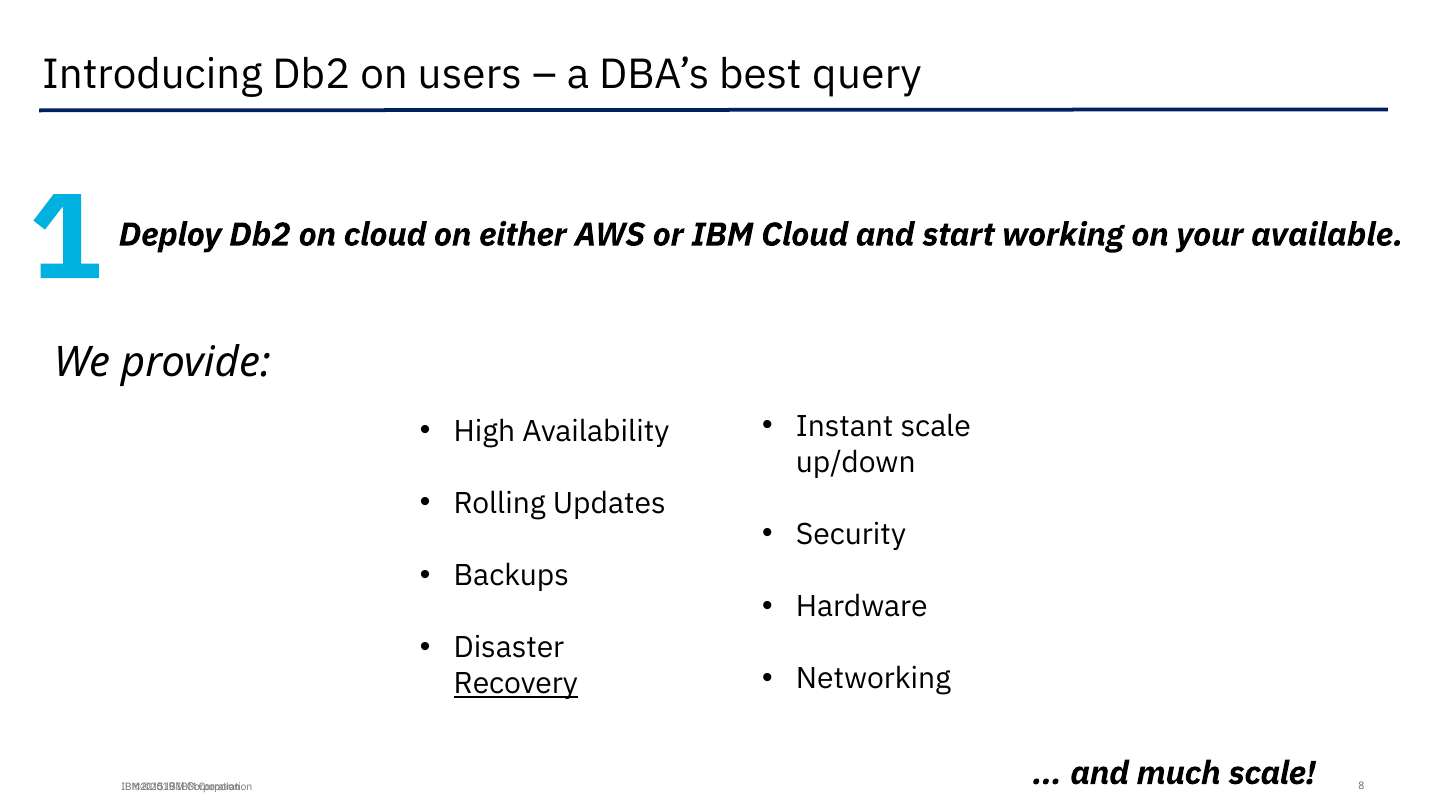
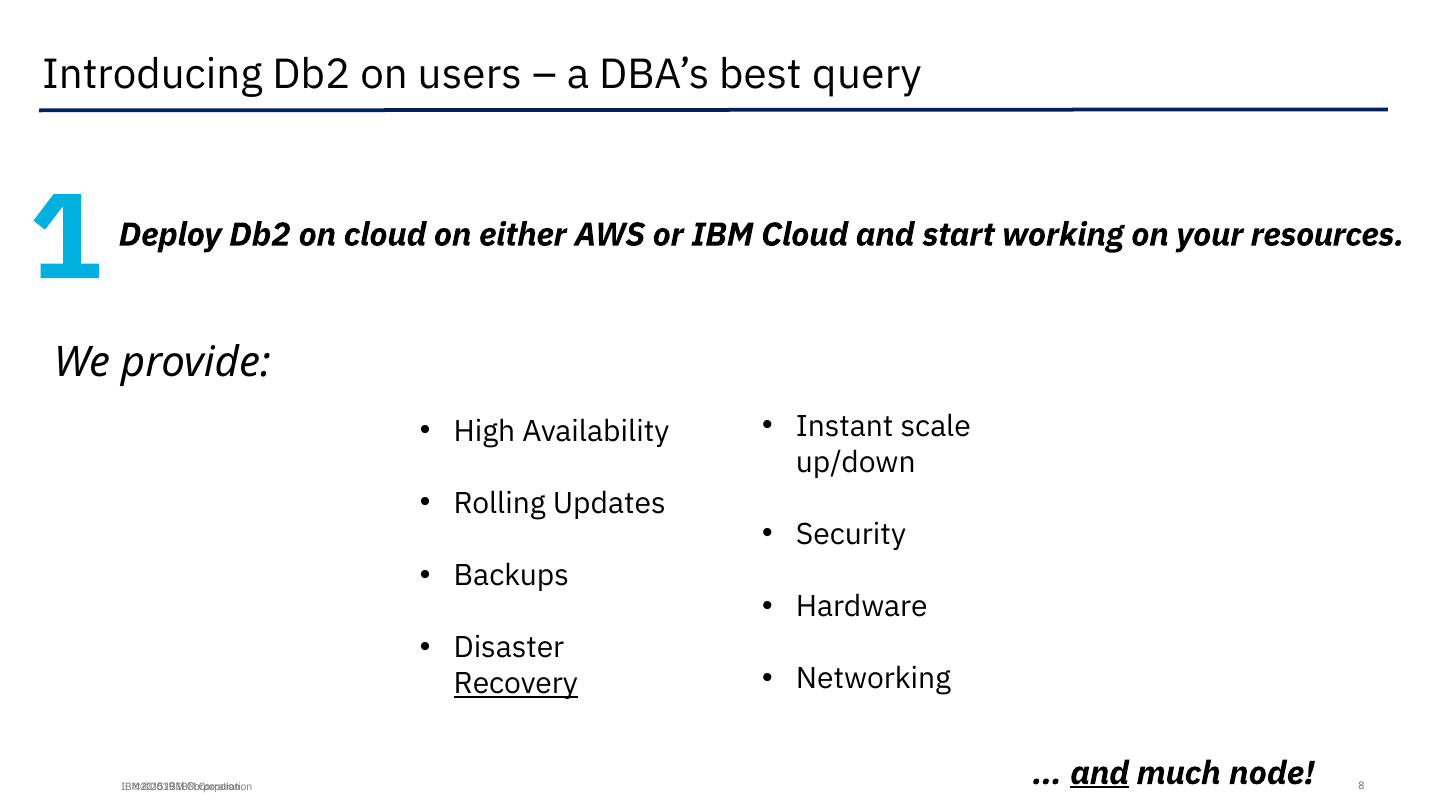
available: available -> resources
and at (1100, 773) underline: none -> present
much scale: scale -> node
